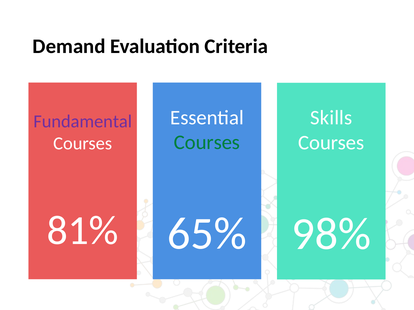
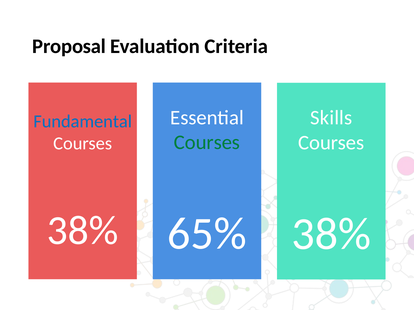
Demand: Demand -> Proposal
Fundamental colour: purple -> blue
81% at (83, 231): 81% -> 38%
98% at (331, 234): 98% -> 38%
